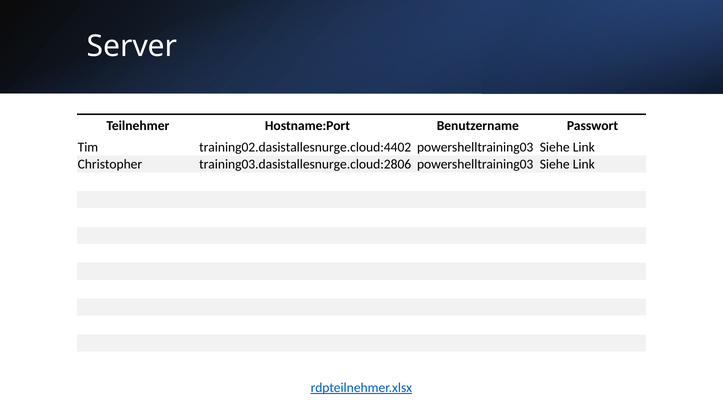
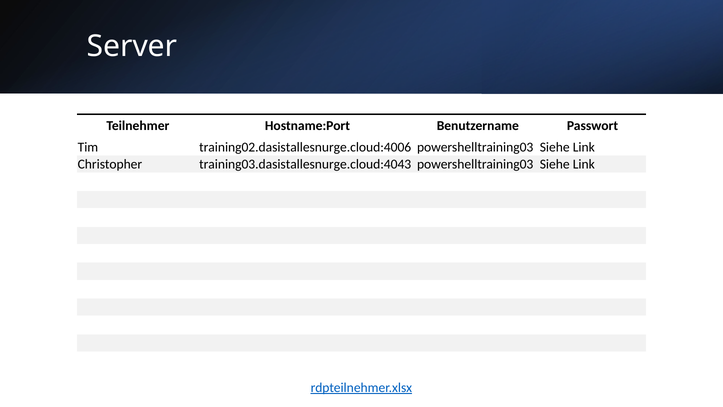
training02.dasistallesnurge.cloud:4402: training02.dasistallesnurge.cloud:4402 -> training02.dasistallesnurge.cloud:4006
training03.dasistallesnurge.cloud:2806: training03.dasistallesnurge.cloud:2806 -> training03.dasistallesnurge.cloud:4043
